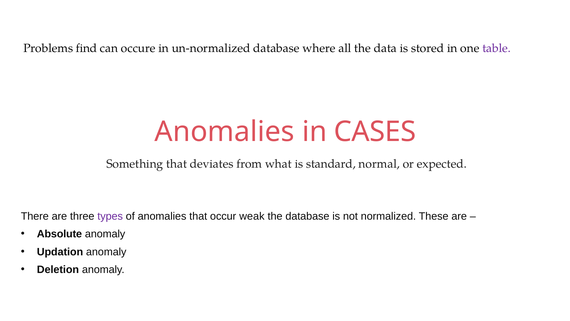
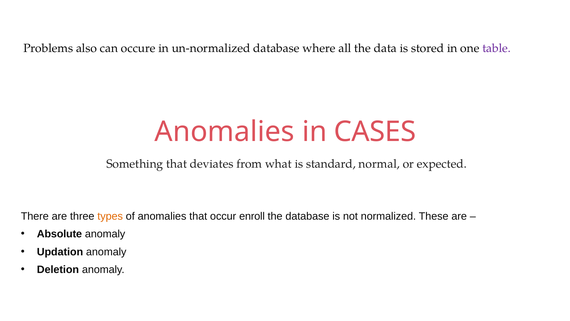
find: find -> also
types colour: purple -> orange
weak: weak -> enroll
